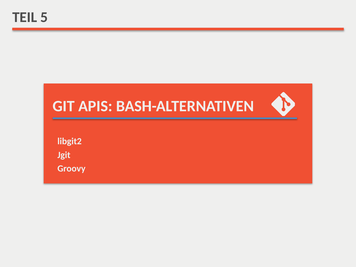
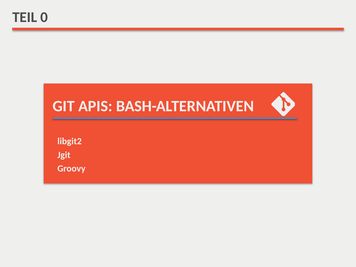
5: 5 -> 0
